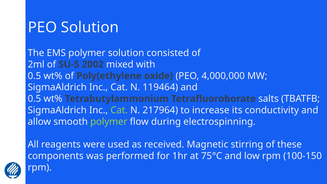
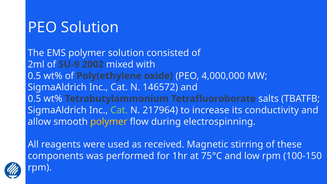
SU-5: SU-5 -> SU-9
119464: 119464 -> 146572
polymer at (109, 122) colour: light green -> yellow
